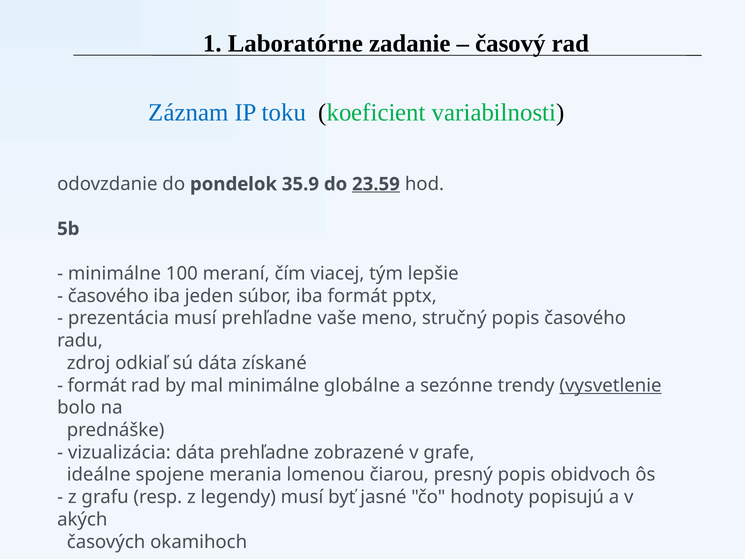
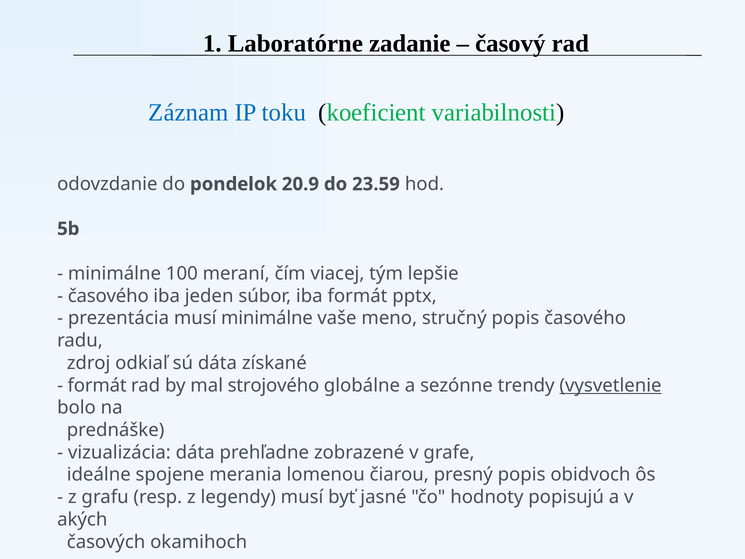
35.9: 35.9 -> 20.9
23.59 underline: present -> none
musí prehľadne: prehľadne -> minimálne
mal minimálne: minimálne -> strojového
